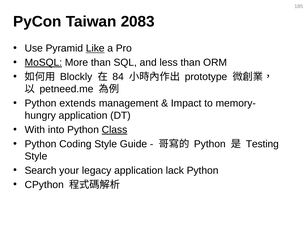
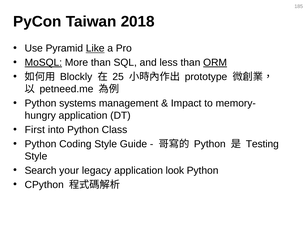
2083: 2083 -> 2018
ORM underline: none -> present
84: 84 -> 25
extends: extends -> systems
With: With -> First
Class underline: present -> none
lack: lack -> look
